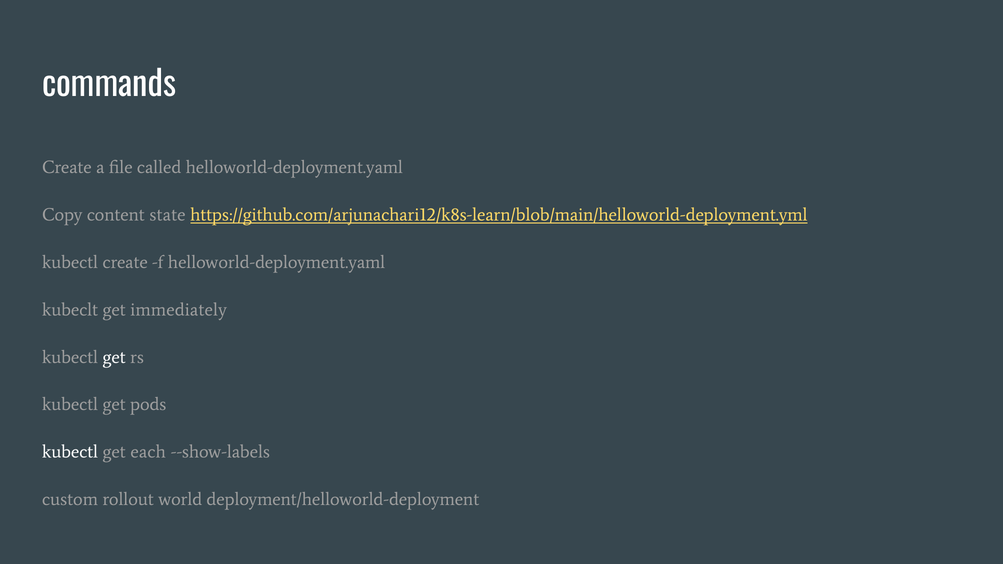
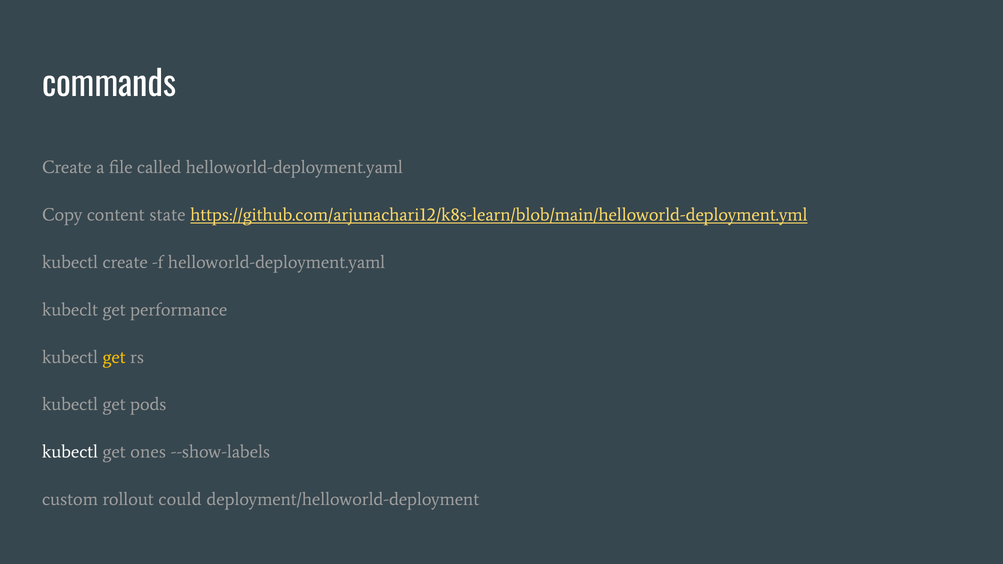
immediately: immediately -> performance
get at (114, 357) colour: white -> yellow
each: each -> ones
world: world -> could
